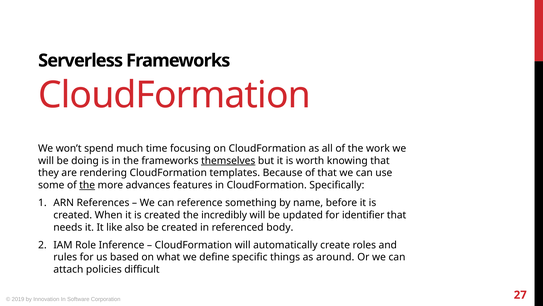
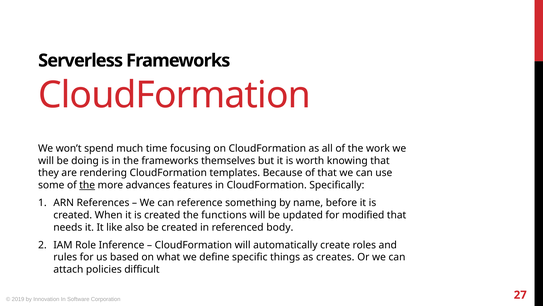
themselves underline: present -> none
incredibly: incredibly -> functions
identifier: identifier -> modified
around: around -> creates
